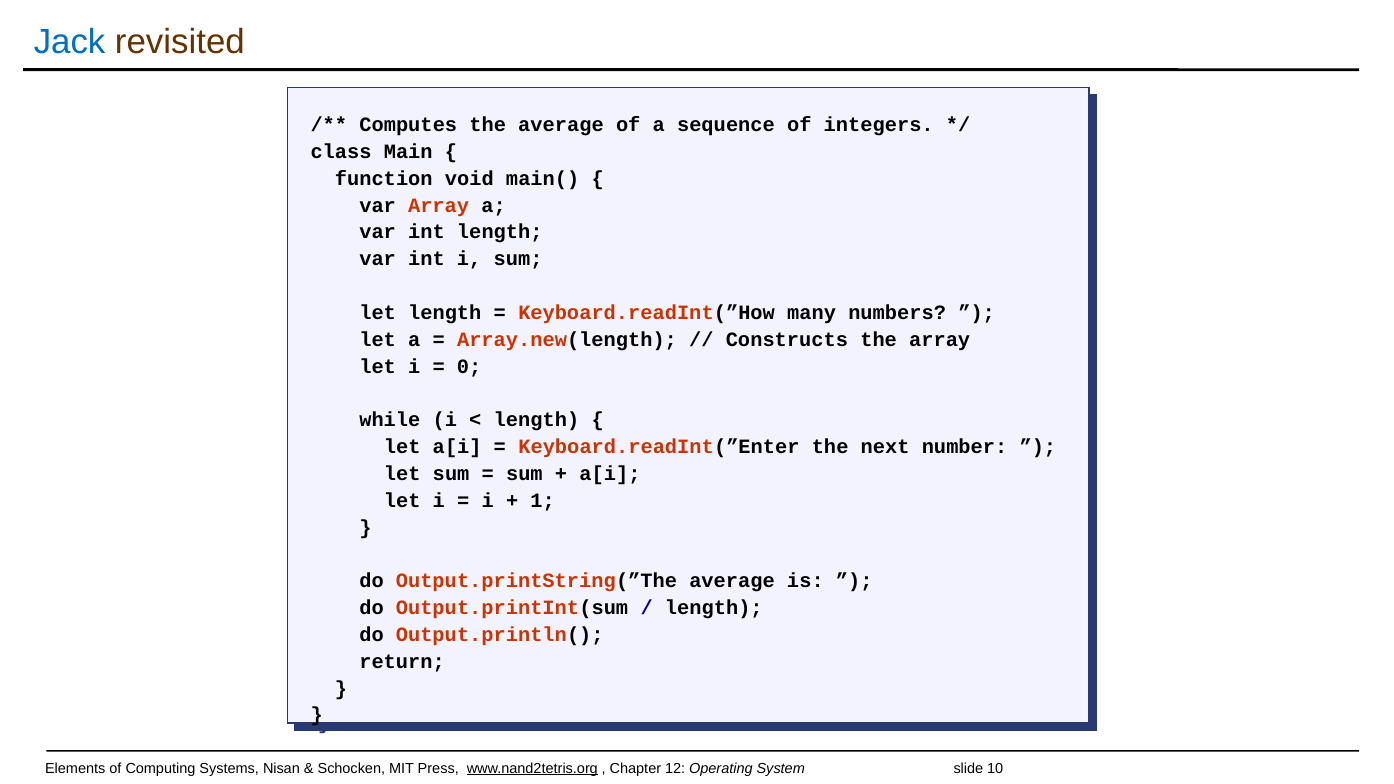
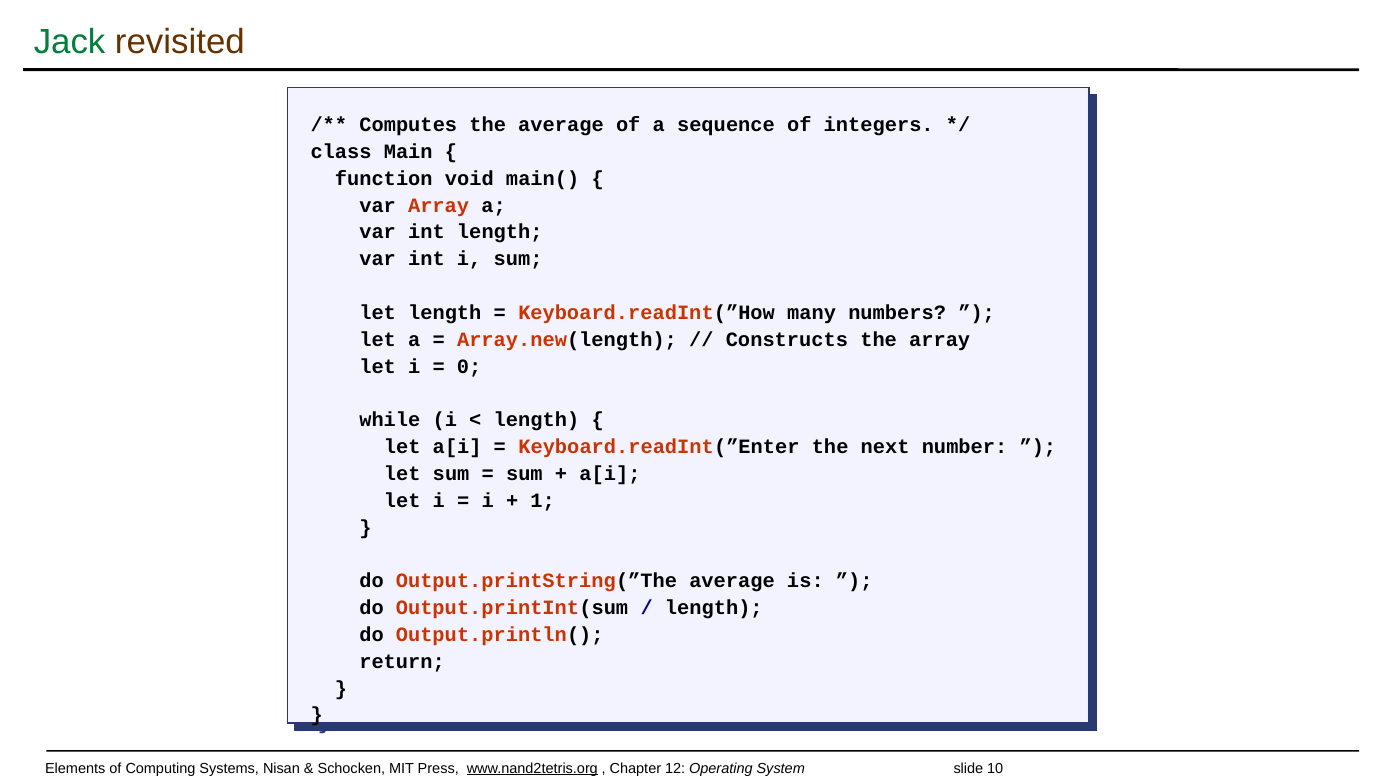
Jack colour: blue -> green
